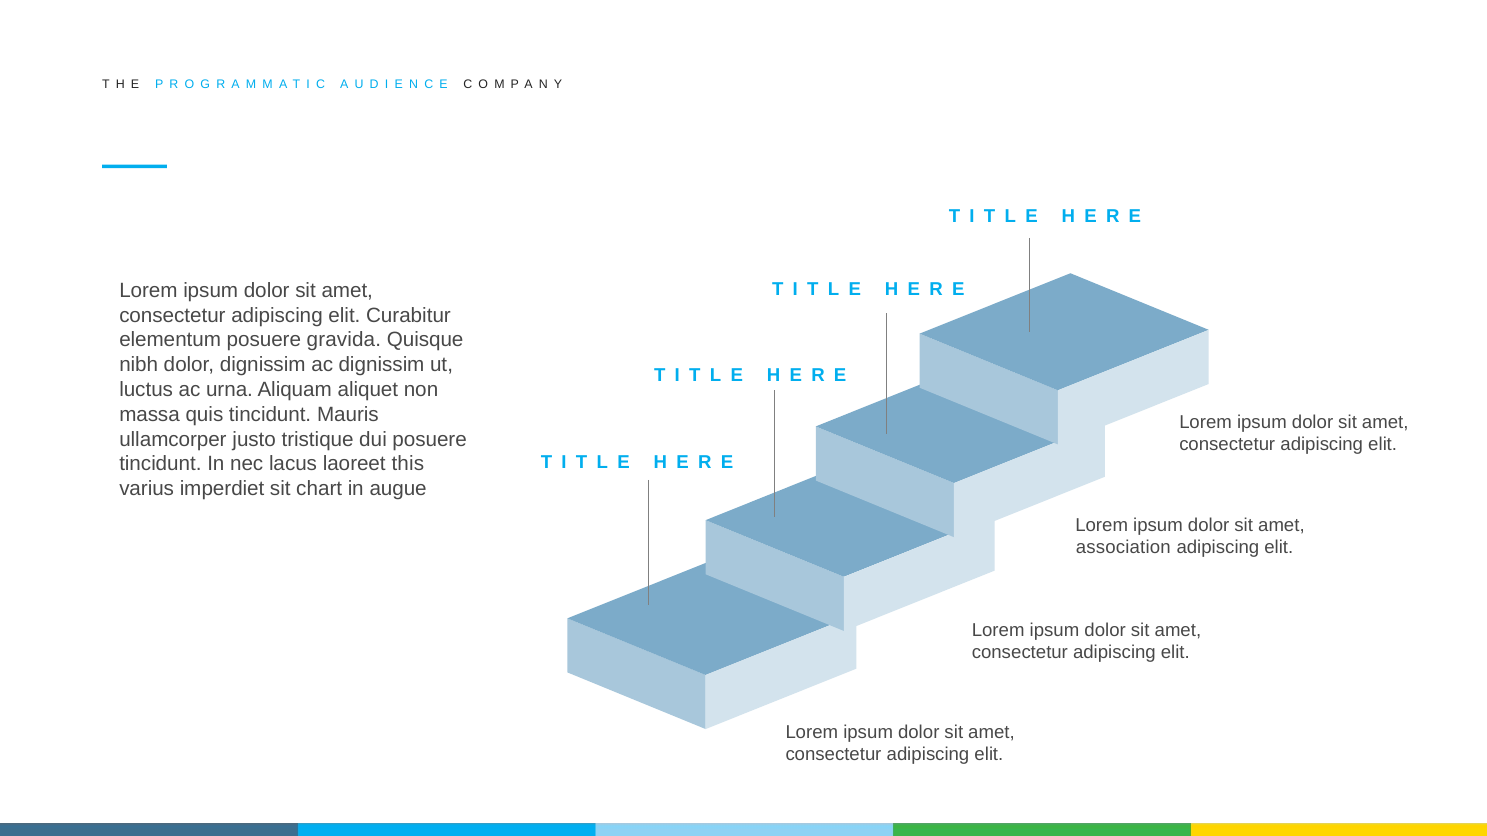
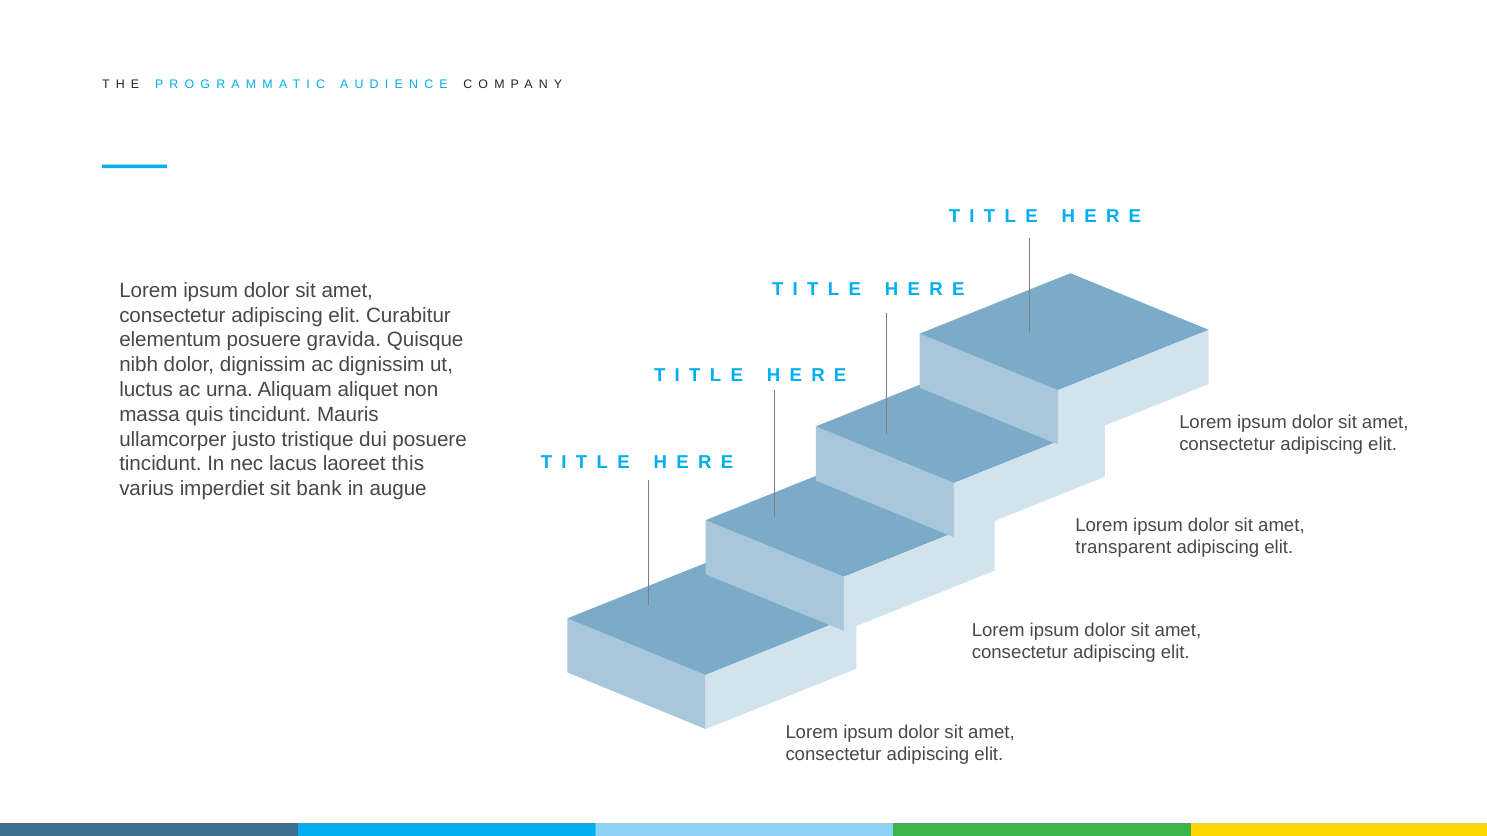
chart: chart -> bank
association: association -> transparent
